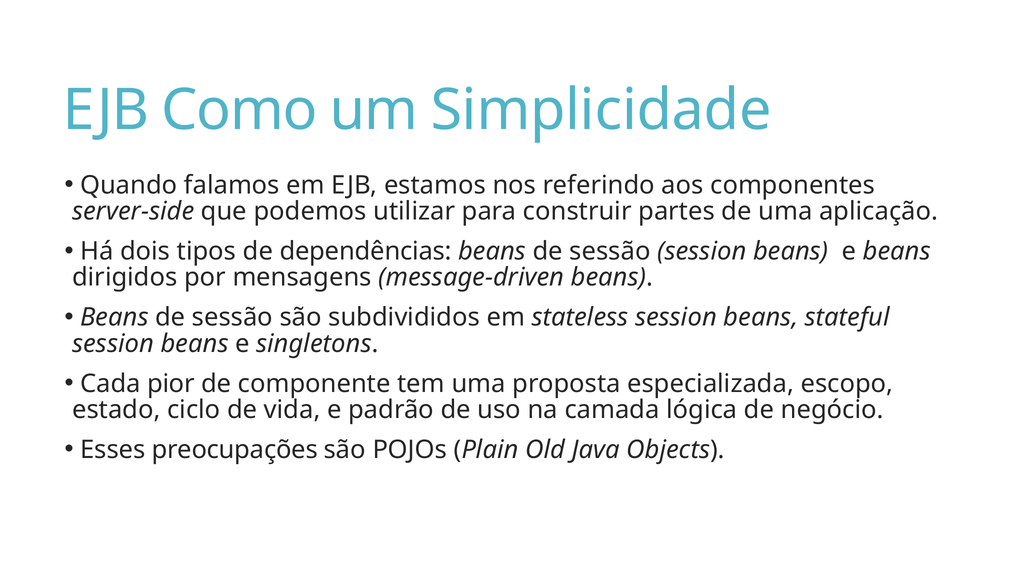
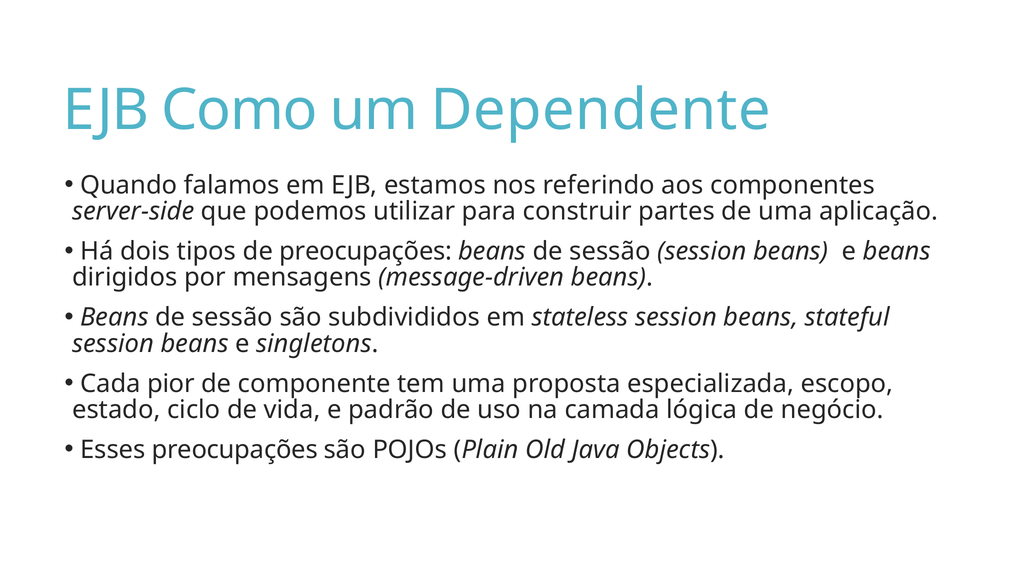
Simplicidade: Simplicidade -> Dependente
de dependências: dependências -> preocupações
